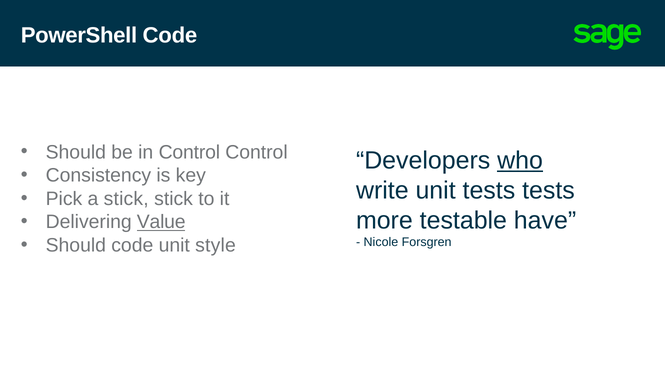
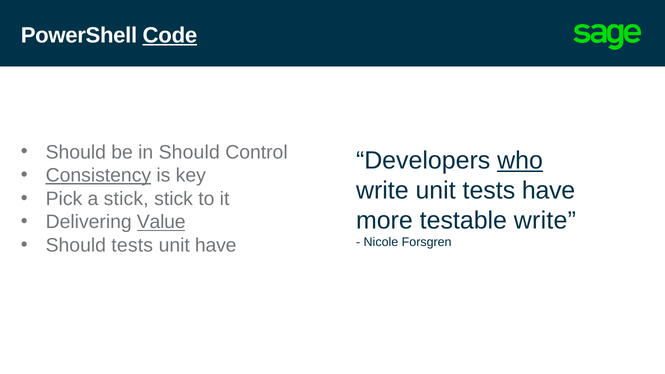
Code at (170, 35) underline: none -> present
in Control: Control -> Should
Consistency underline: none -> present
tests tests: tests -> have
testable have: have -> write
Should code: code -> tests
unit style: style -> have
